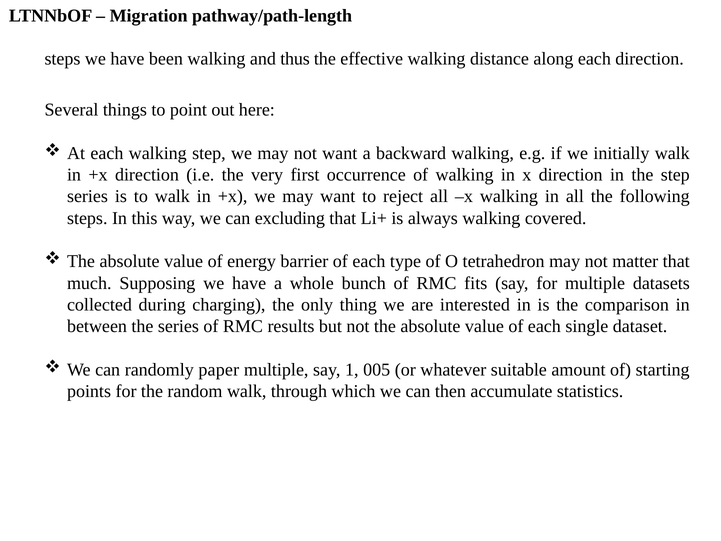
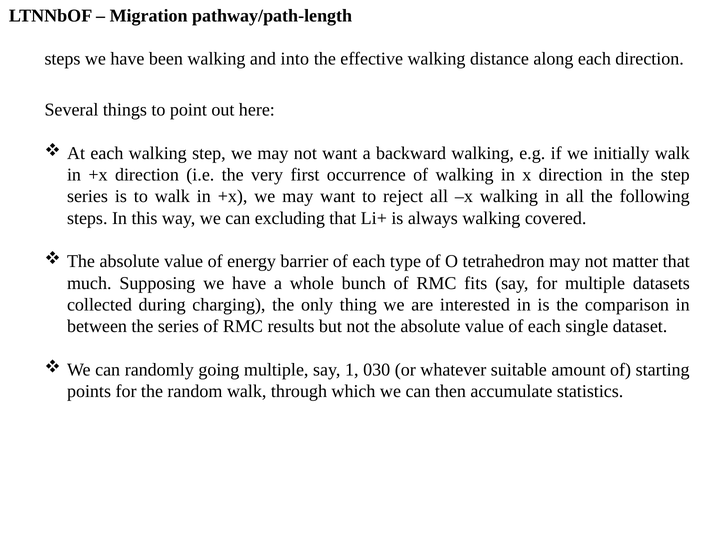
thus: thus -> into
paper: paper -> going
005: 005 -> 030
